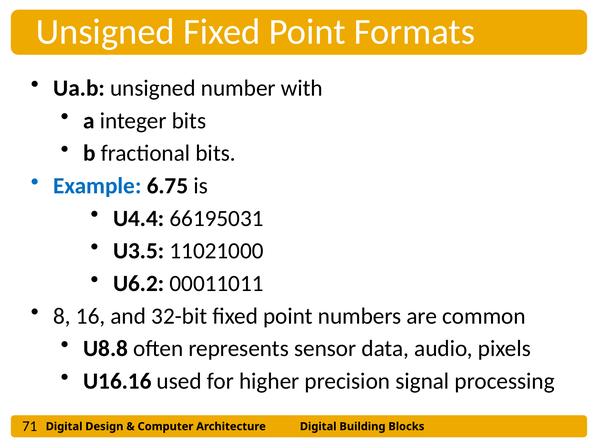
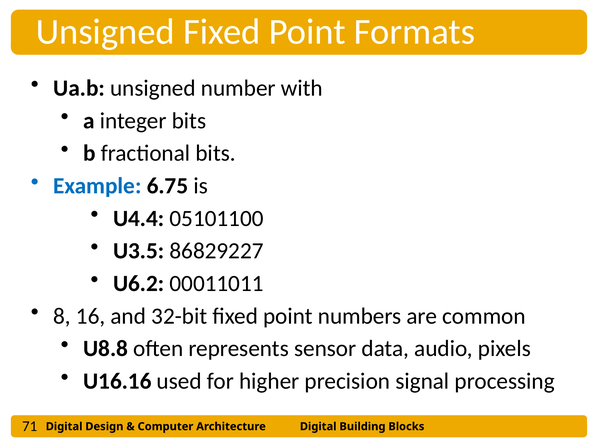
66195031: 66195031 -> 05101100
11021000: 11021000 -> 86829227
